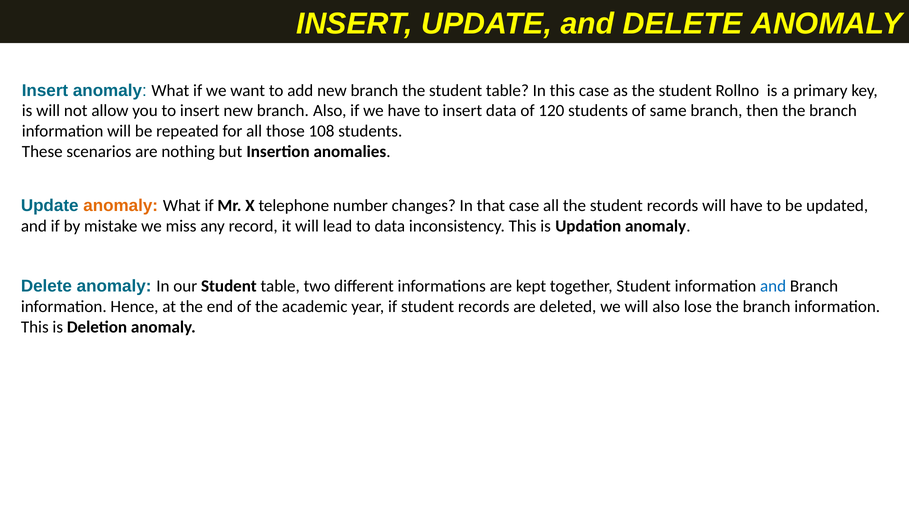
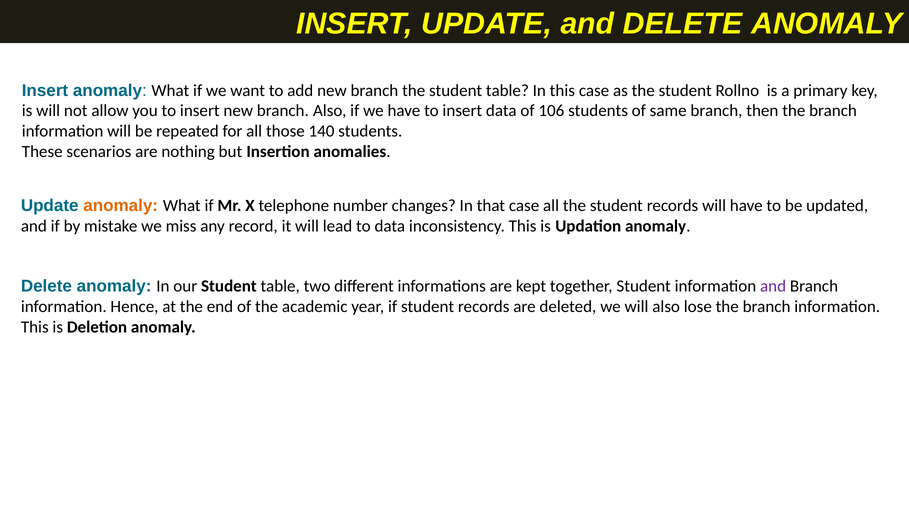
120: 120 -> 106
108: 108 -> 140
and at (773, 287) colour: blue -> purple
